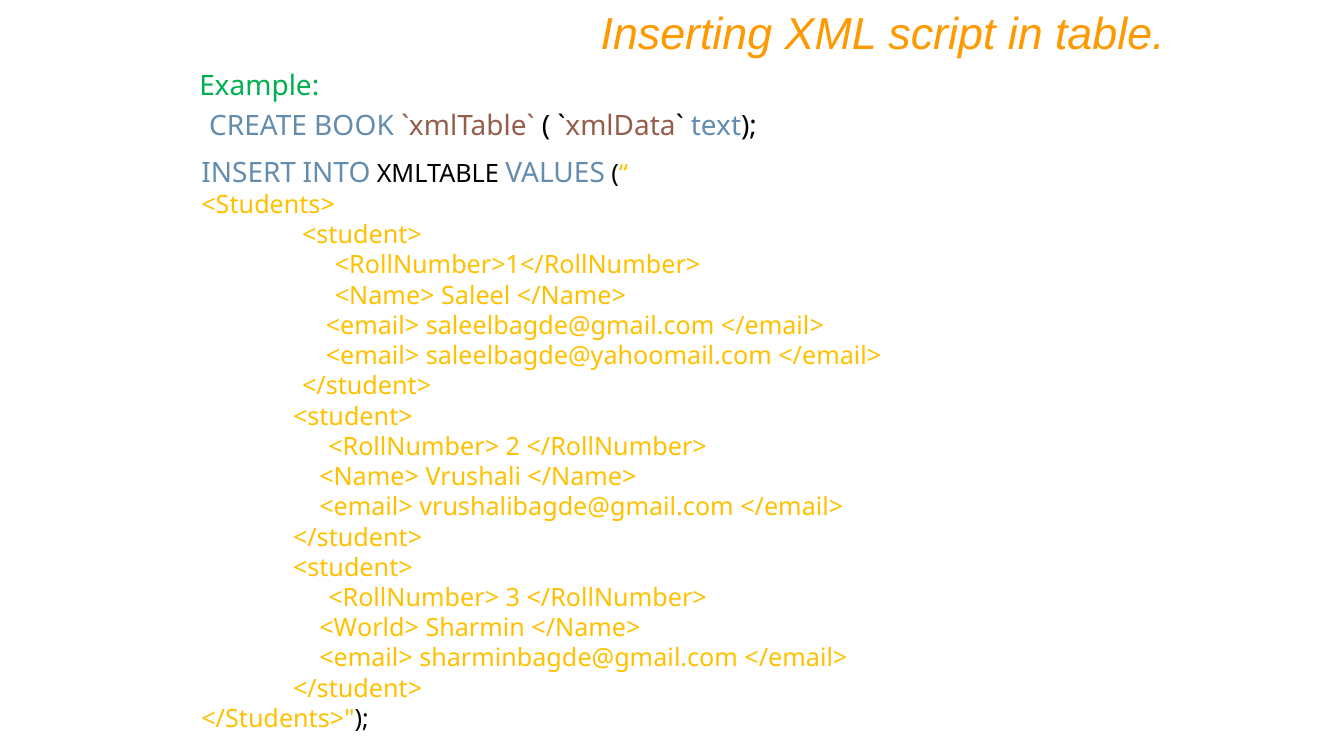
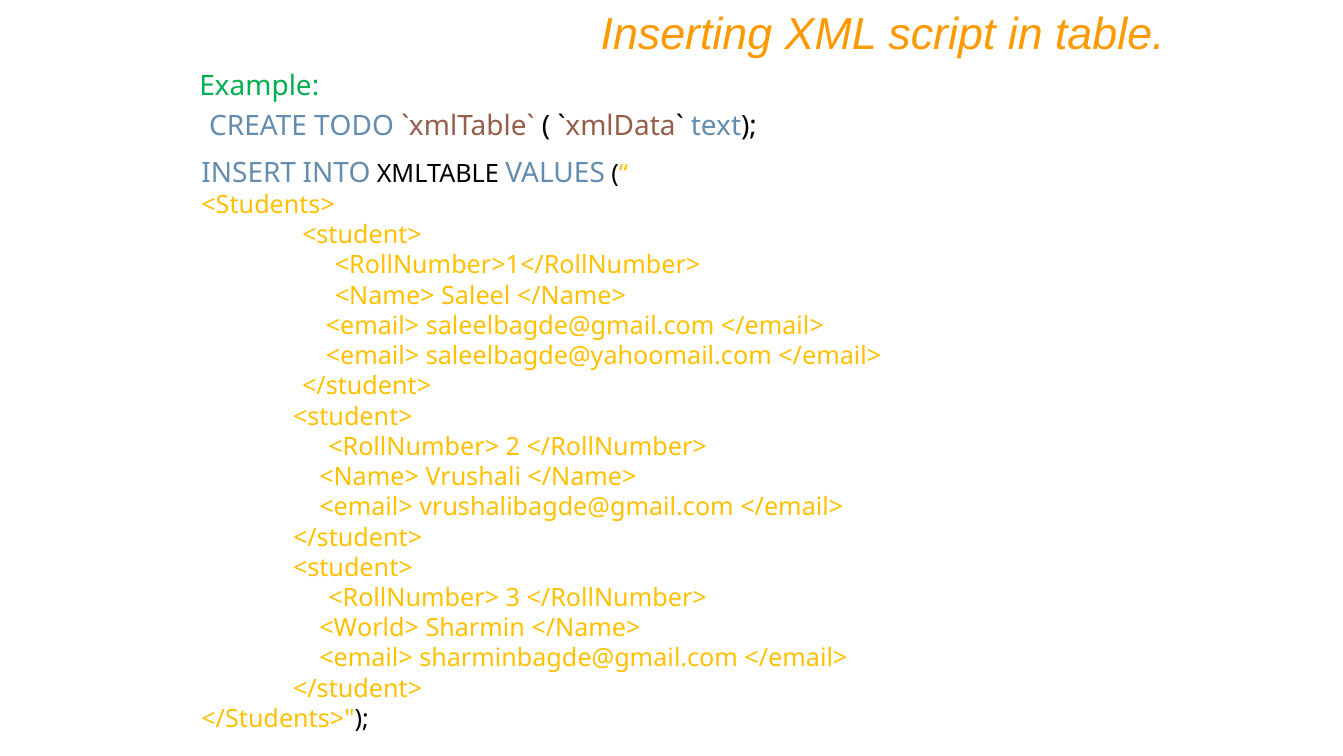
BOOK: BOOK -> TODO
